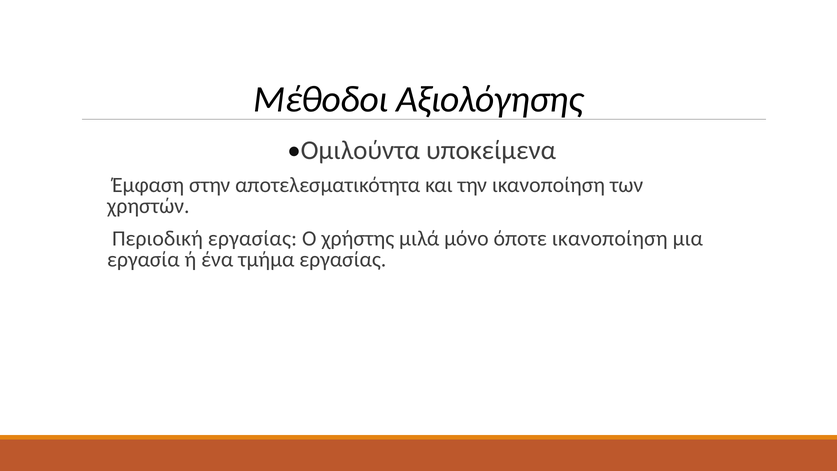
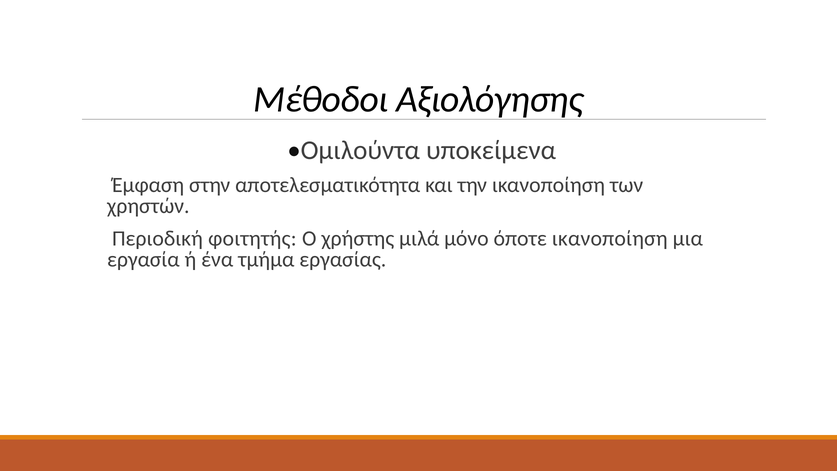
Περιοδική εργασίας: εργασίας -> φοιτητής
